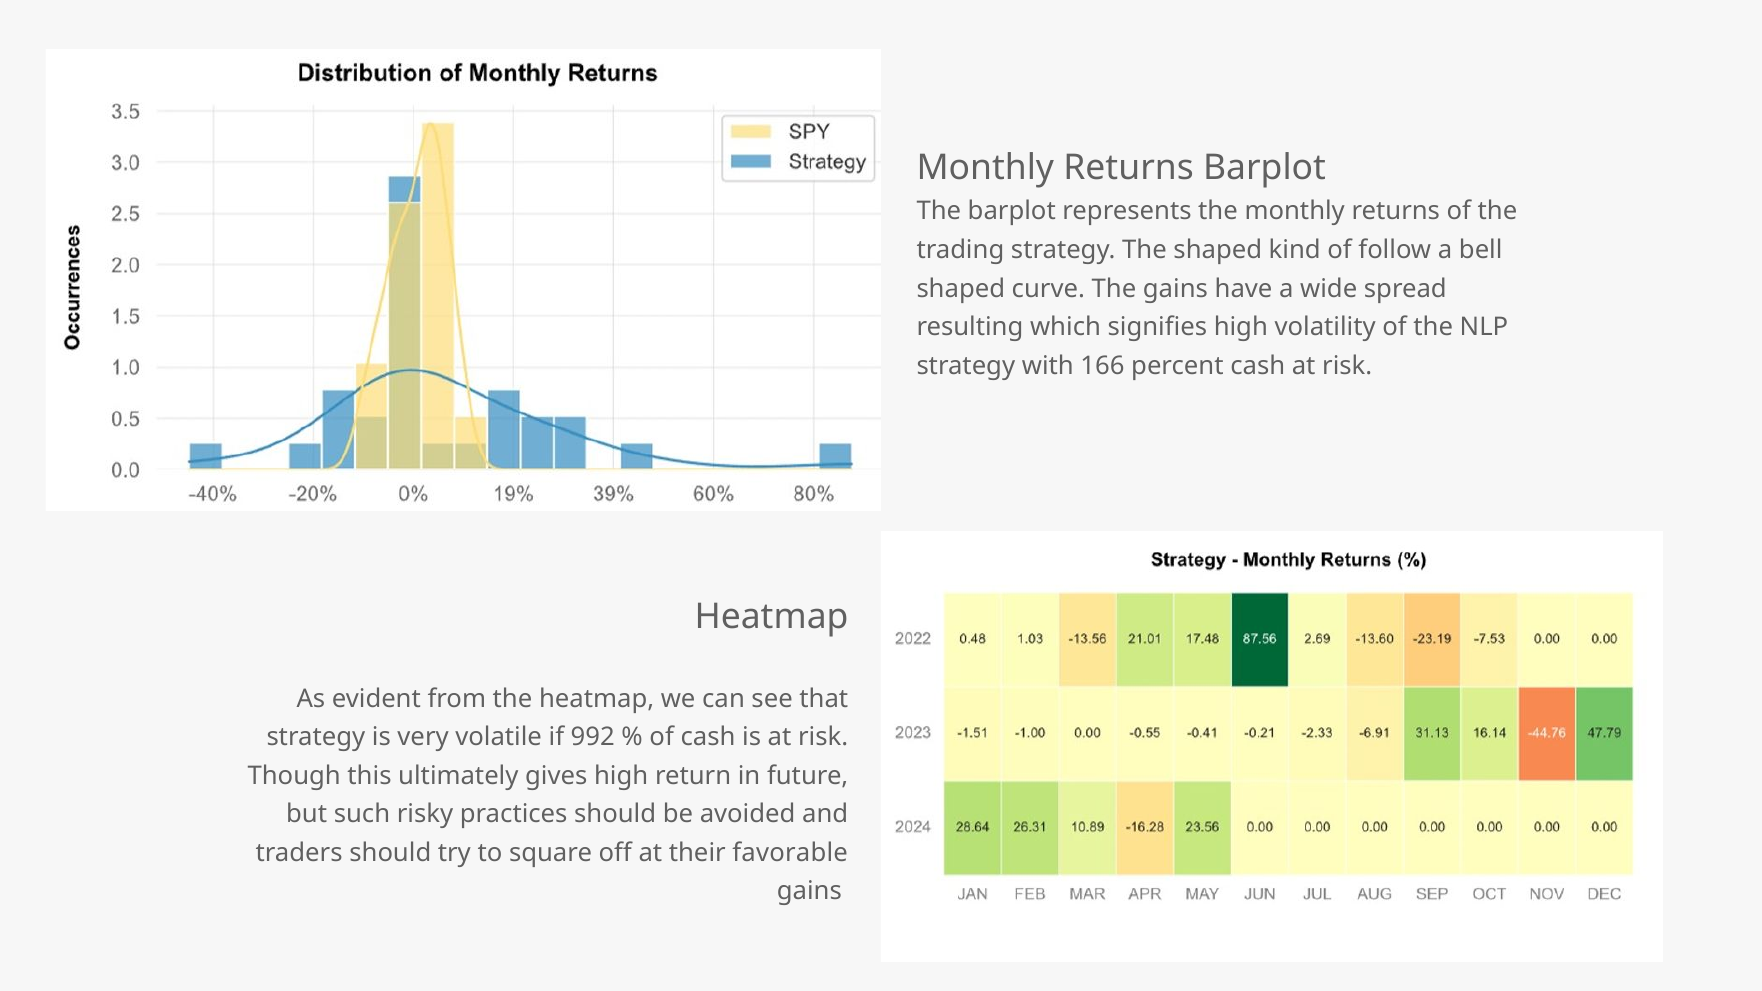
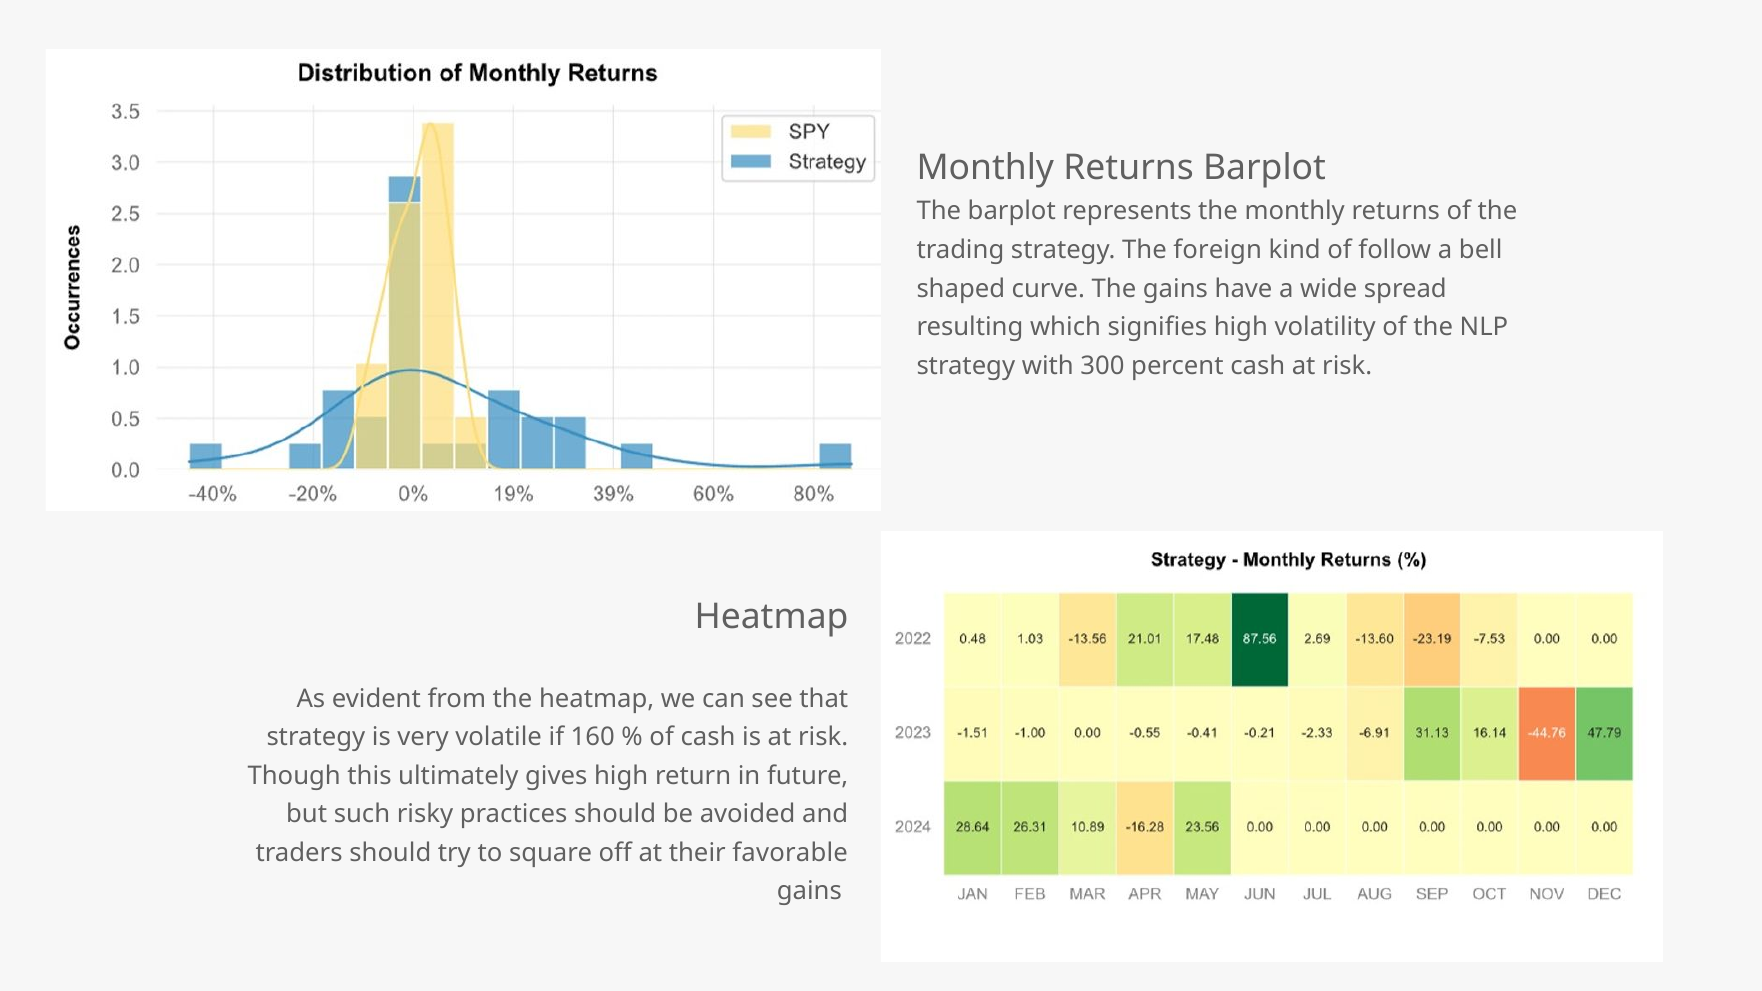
The shaped: shaped -> foreign
166: 166 -> 300
992: 992 -> 160
